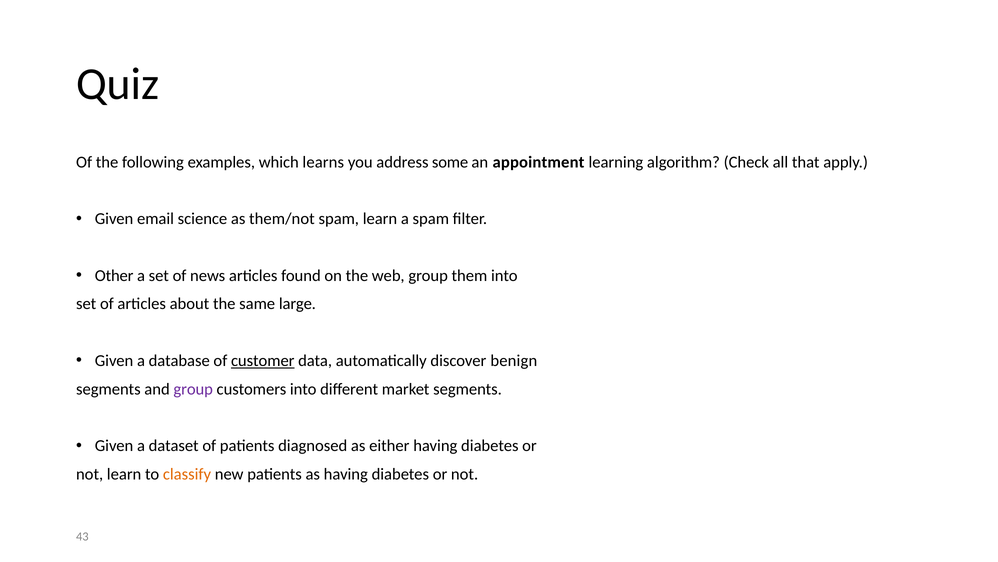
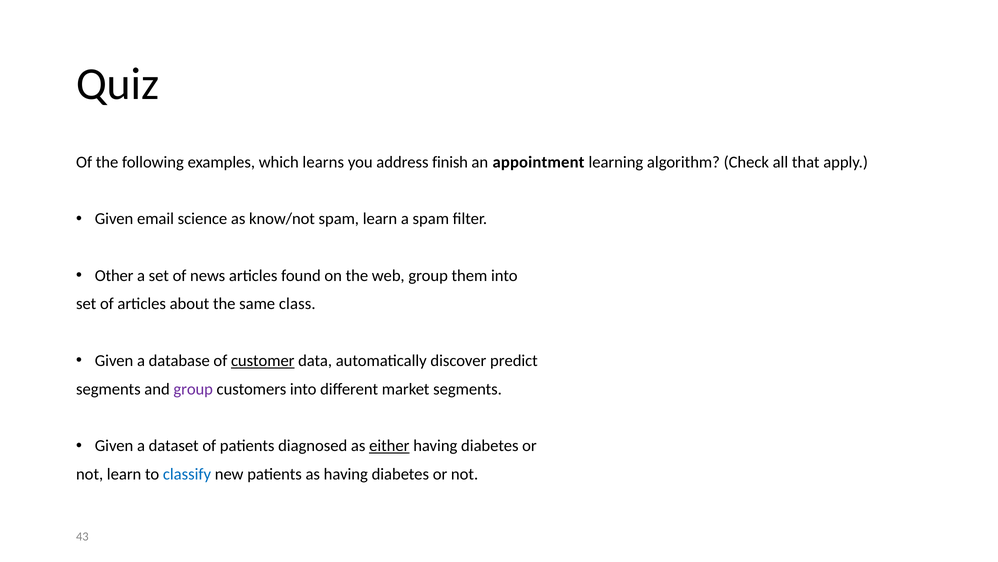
some: some -> finish
them/not: them/not -> know/not
large: large -> class
benign: benign -> predict
either underline: none -> present
classify colour: orange -> blue
